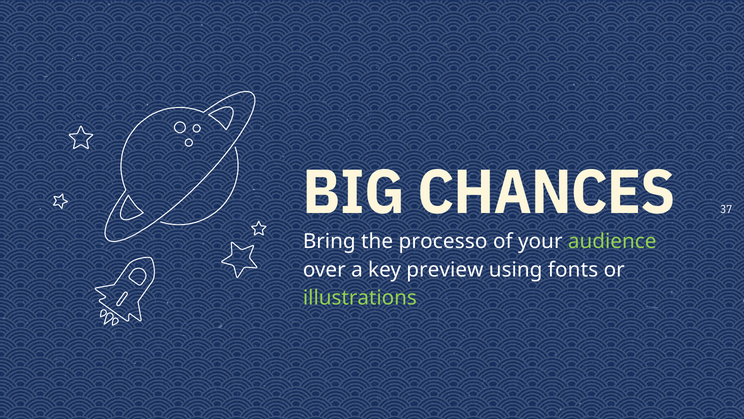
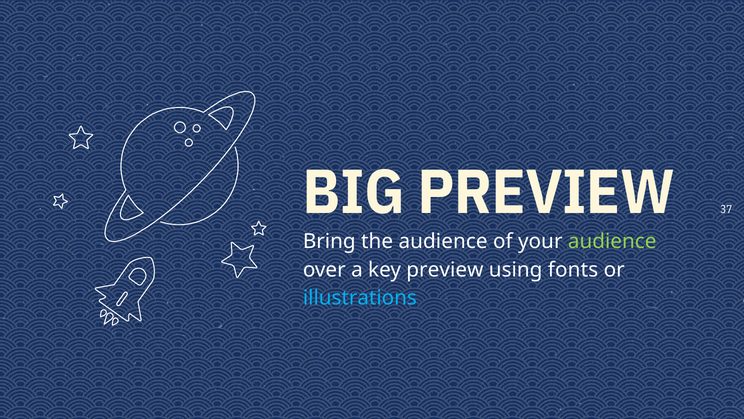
BIG CHANCES: CHANCES -> PREVIEW
the processo: processo -> audience
illustrations colour: light green -> light blue
